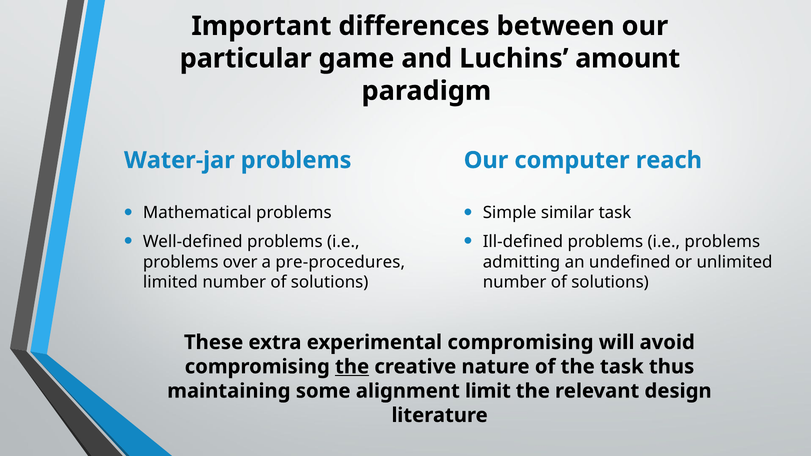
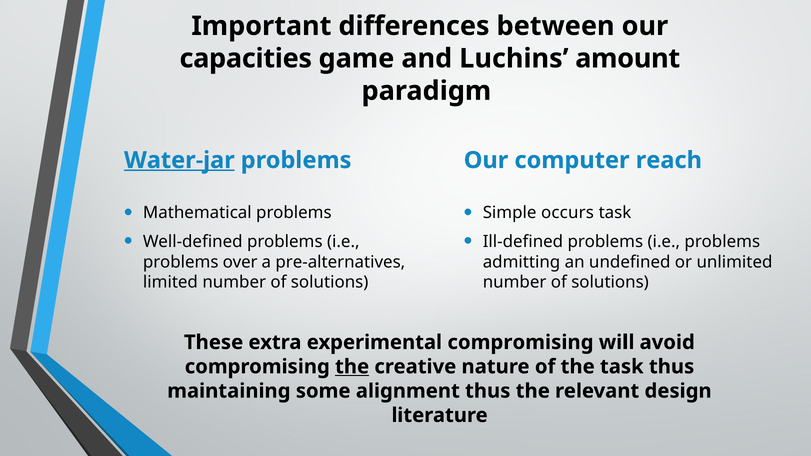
particular: particular -> capacities
Water-jar underline: none -> present
similar: similar -> occurs
pre-procedures: pre-procedures -> pre-alternatives
alignment limit: limit -> thus
